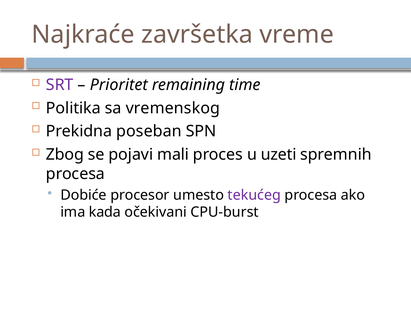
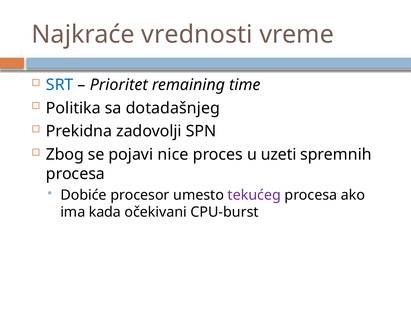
završetka: završetka -> vrednosti
SRT colour: purple -> blue
vremenskog: vremenskog -> dotadašnjeg
poseban: poseban -> zadovolji
mali: mali -> nice
